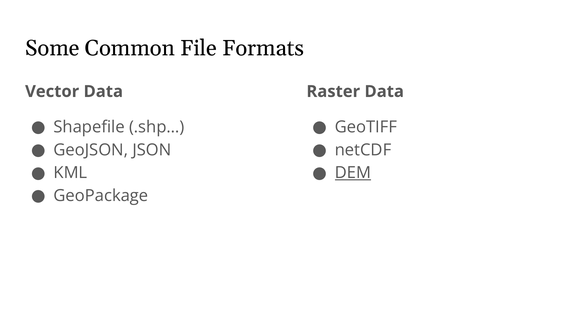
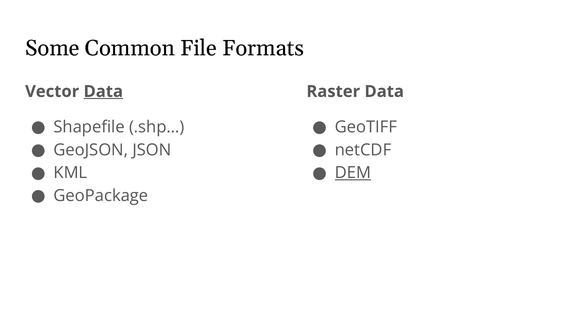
Data at (103, 91) underline: none -> present
